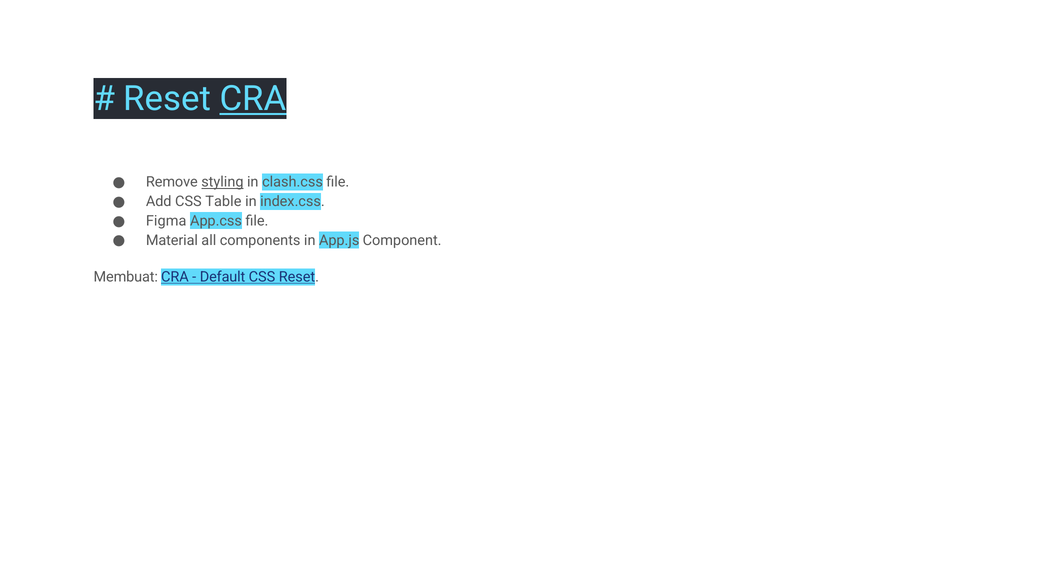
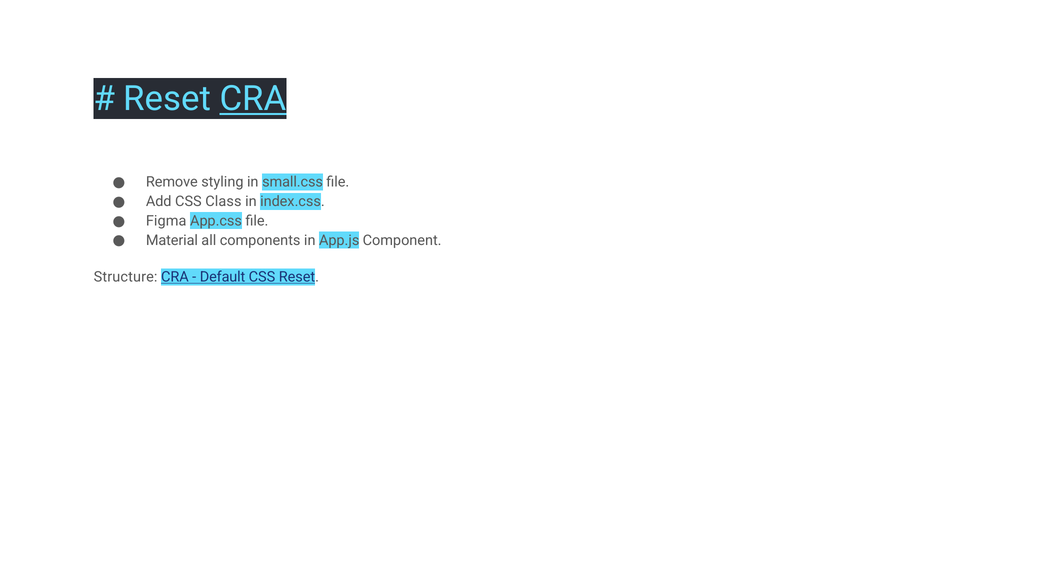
styling underline: present -> none
clash.css: clash.css -> small.css
Table: Table -> Class
Membuat: Membuat -> Structure
